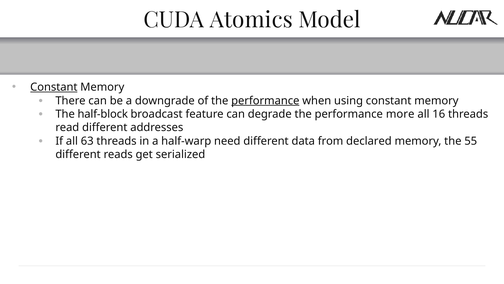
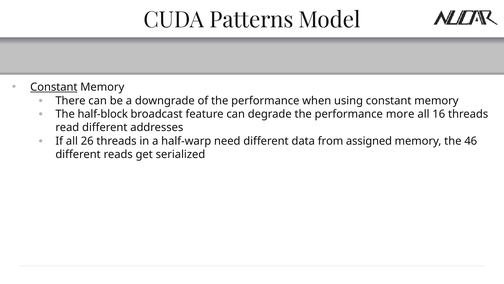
Atomics: Atomics -> Patterns
performance at (265, 101) underline: present -> none
63: 63 -> 26
declared: declared -> assigned
55: 55 -> 46
